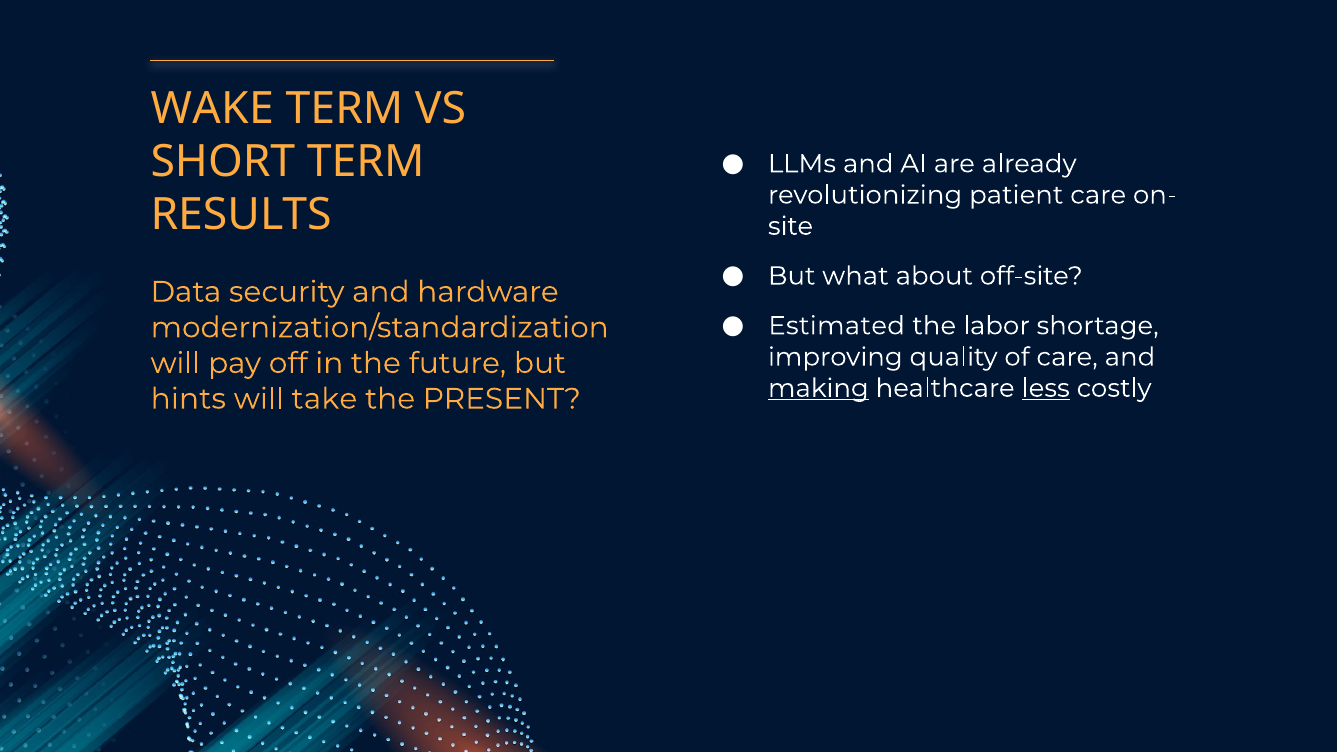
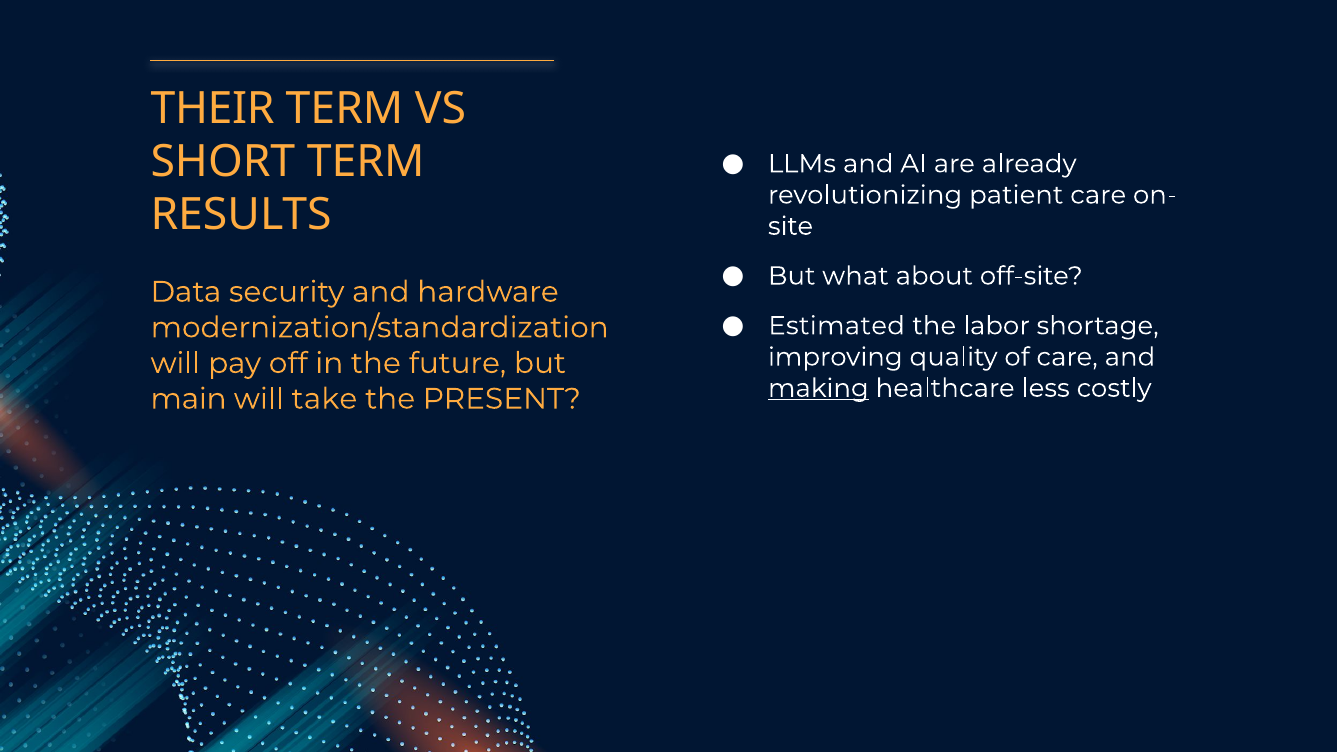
WAKE: WAKE -> THEIR
less underline: present -> none
hints: hints -> main
